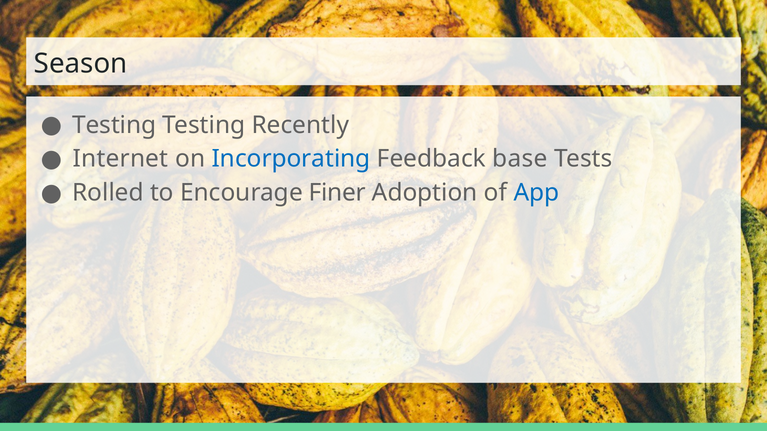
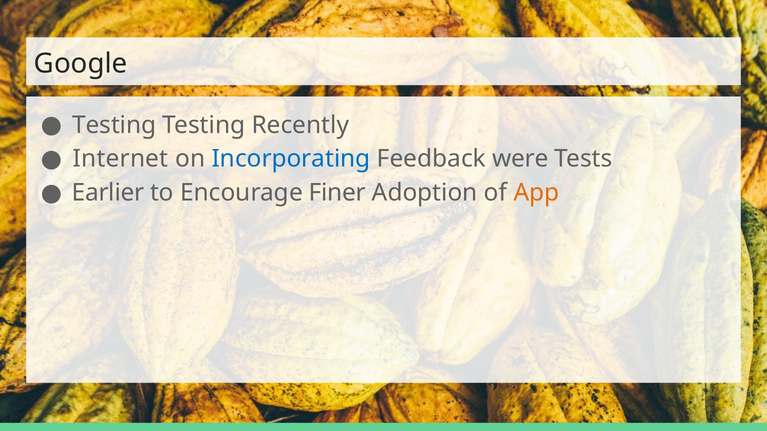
Season: Season -> Google
base: base -> were
Rolled: Rolled -> Earlier
App colour: blue -> orange
